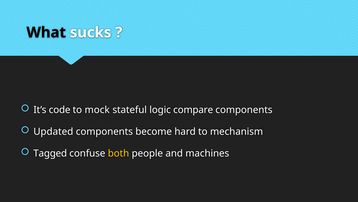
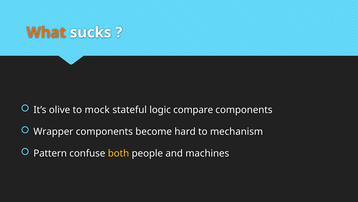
What colour: black -> orange
code: code -> olive
Updated: Updated -> Wrapper
Tagged: Tagged -> Pattern
